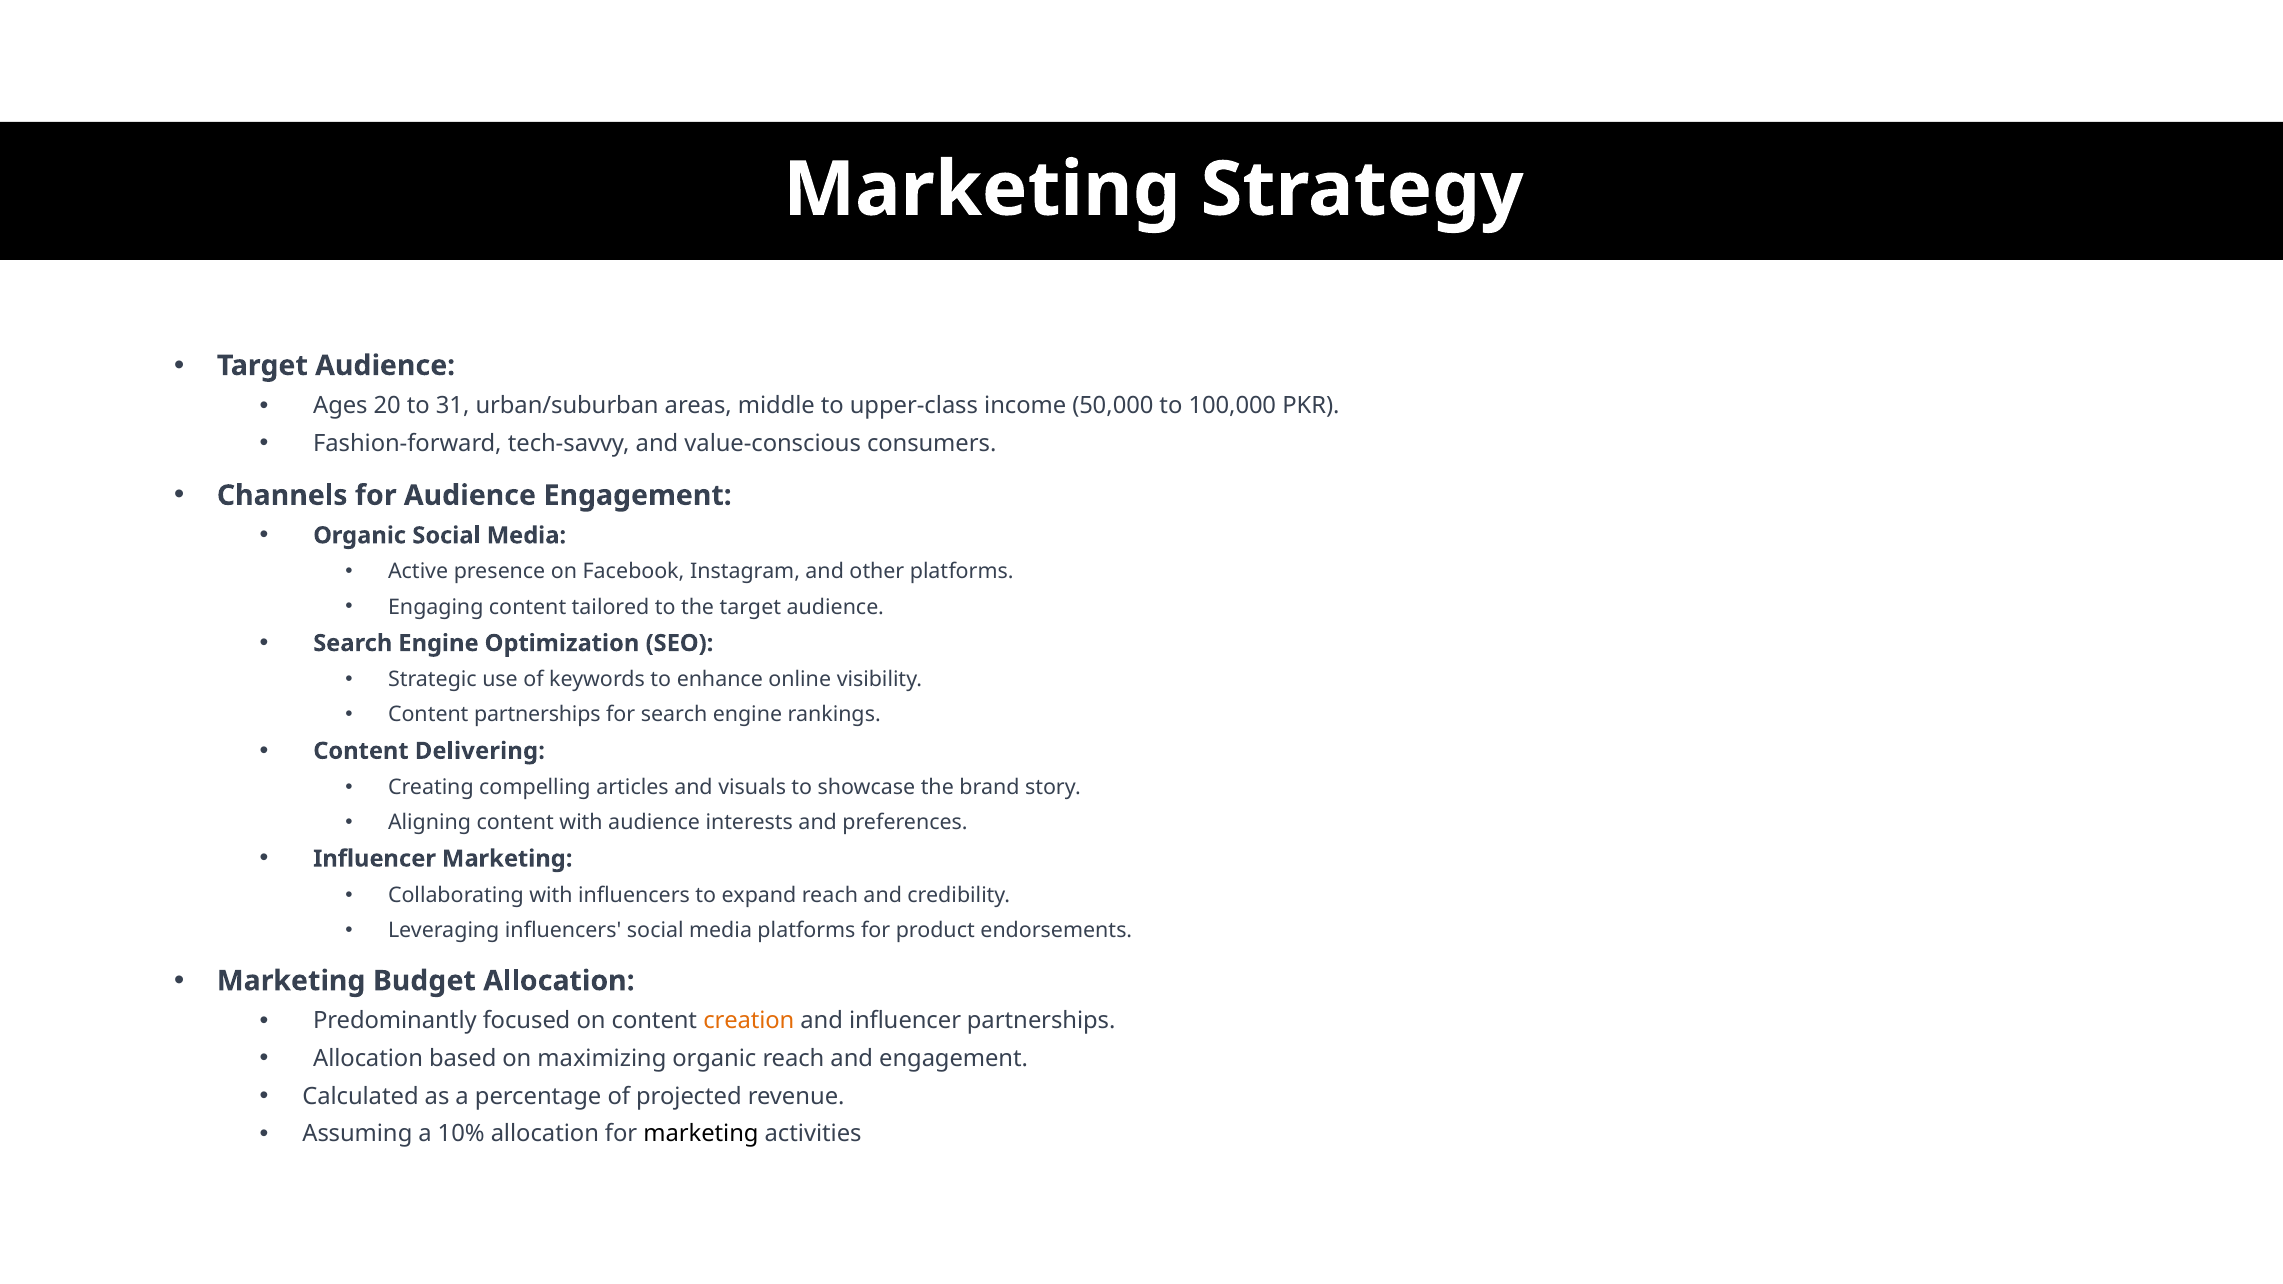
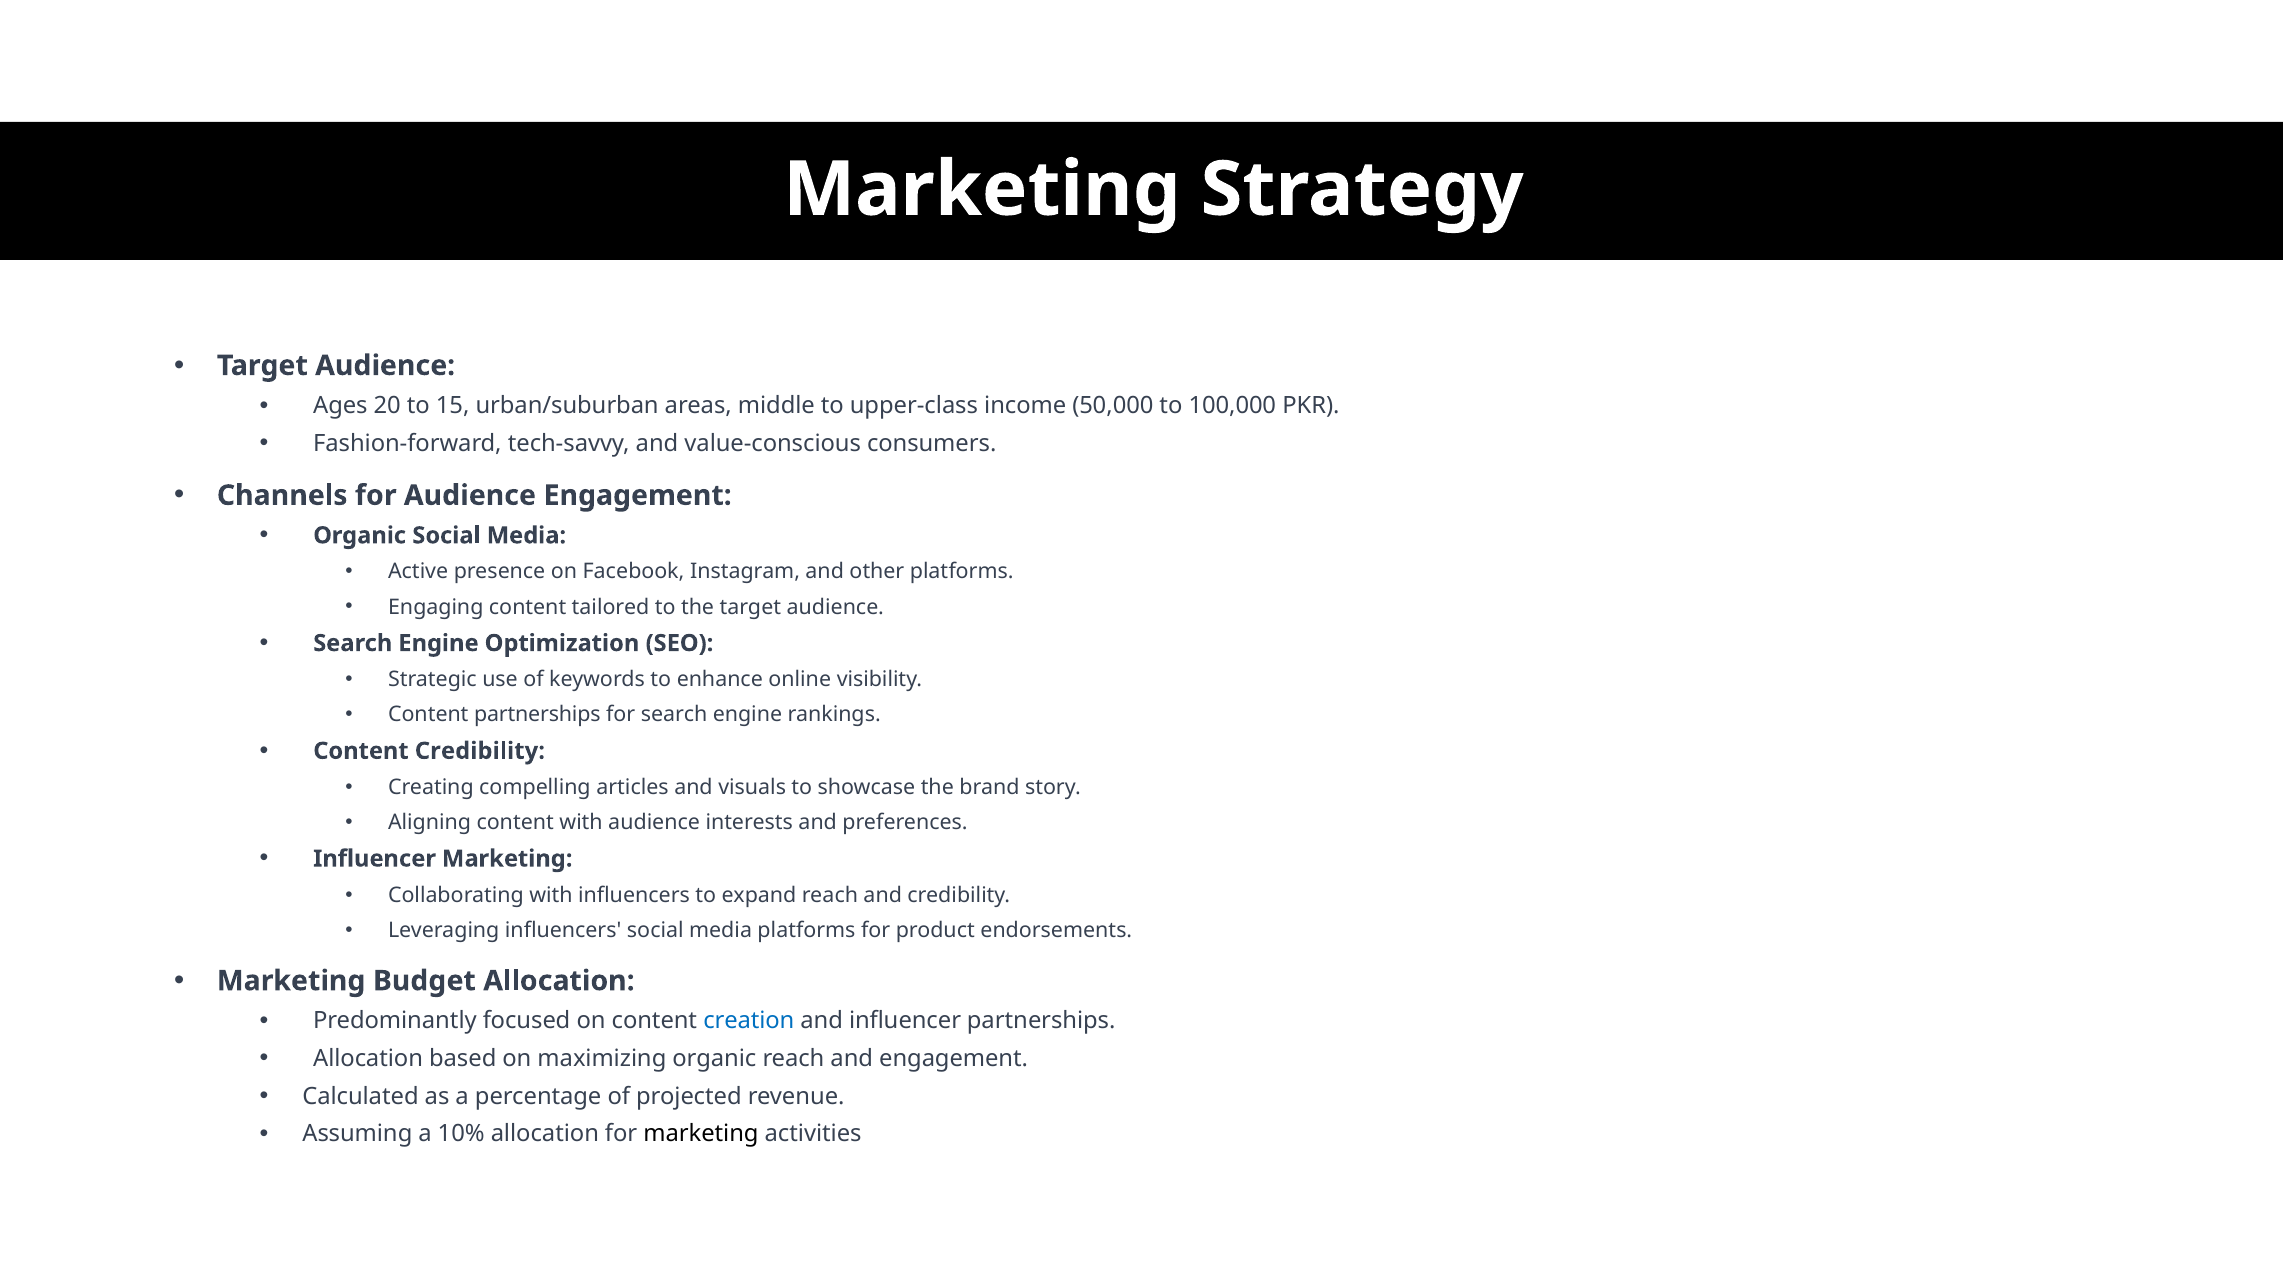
31: 31 -> 15
Content Delivering: Delivering -> Credibility
creation colour: orange -> blue
